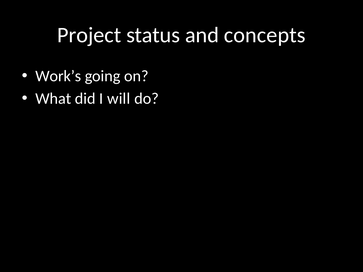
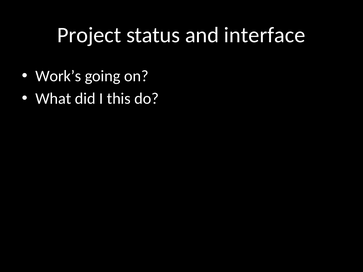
concepts: concepts -> interface
will: will -> this
